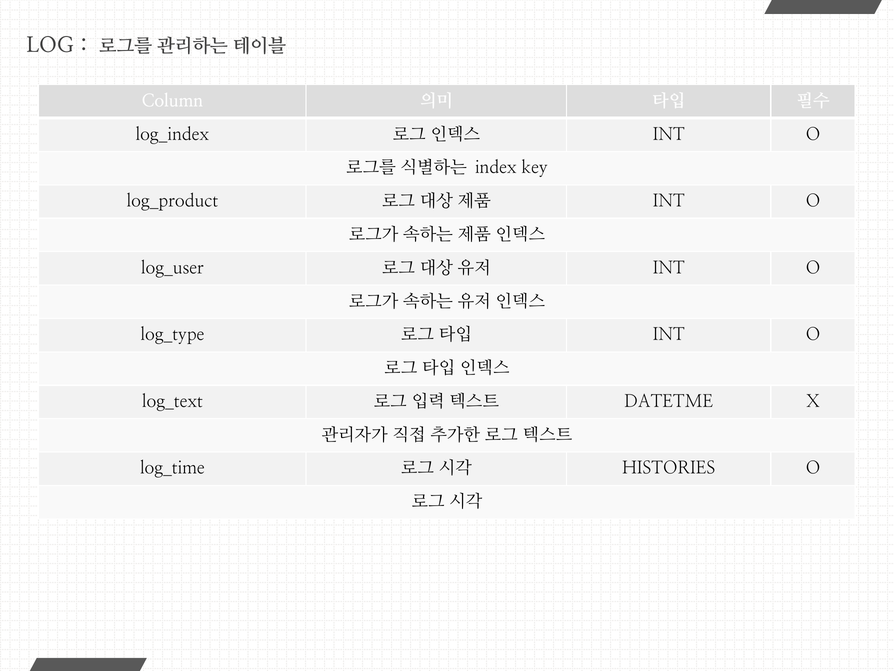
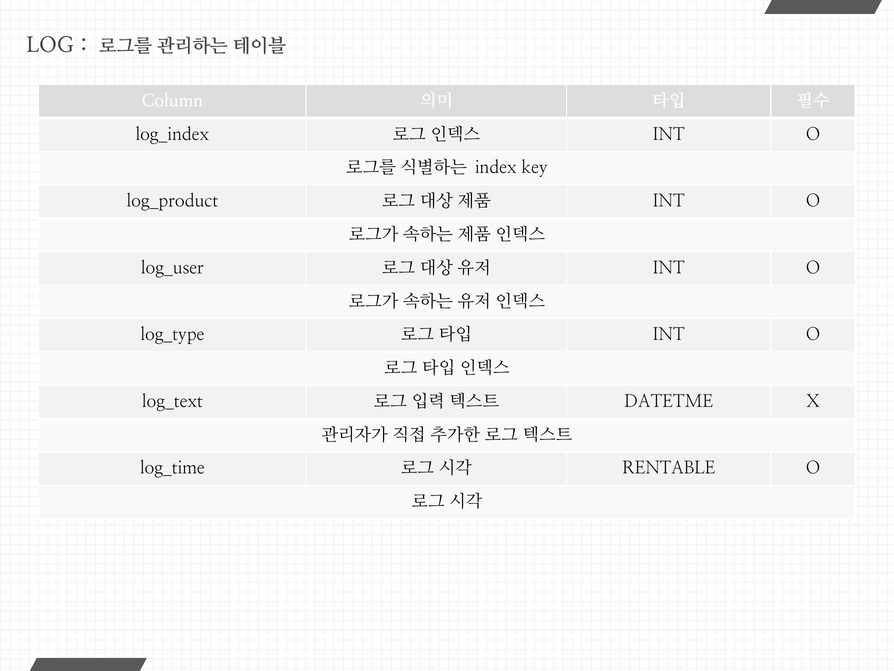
HISTORIES: HISTORIES -> RENTABLE
